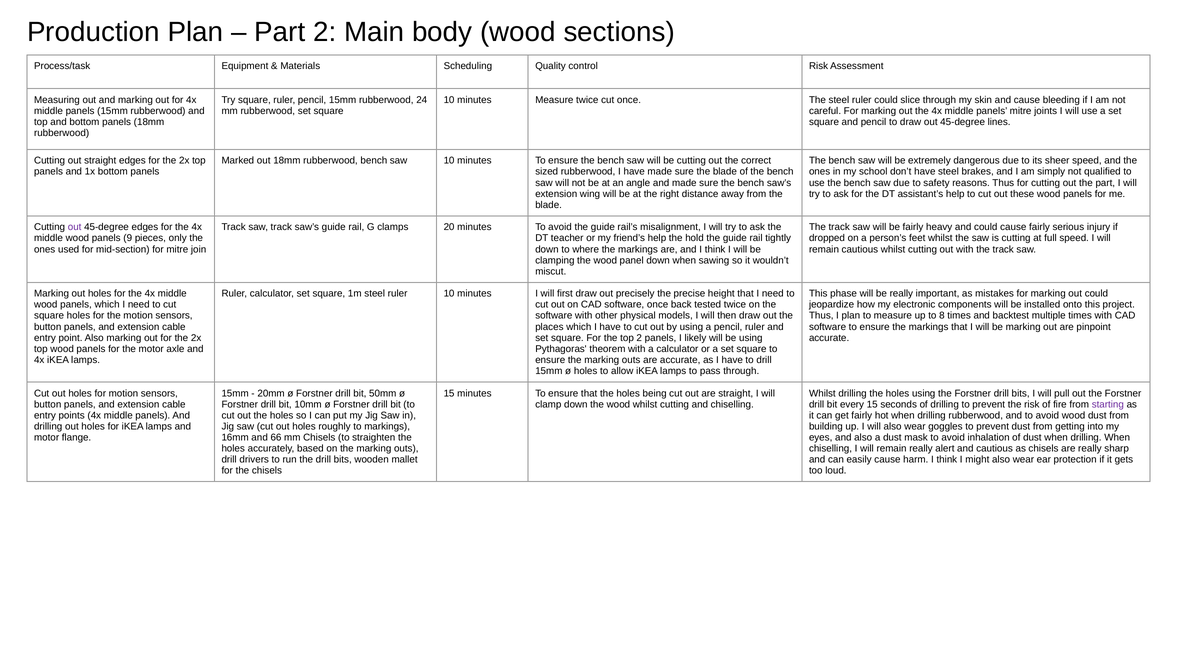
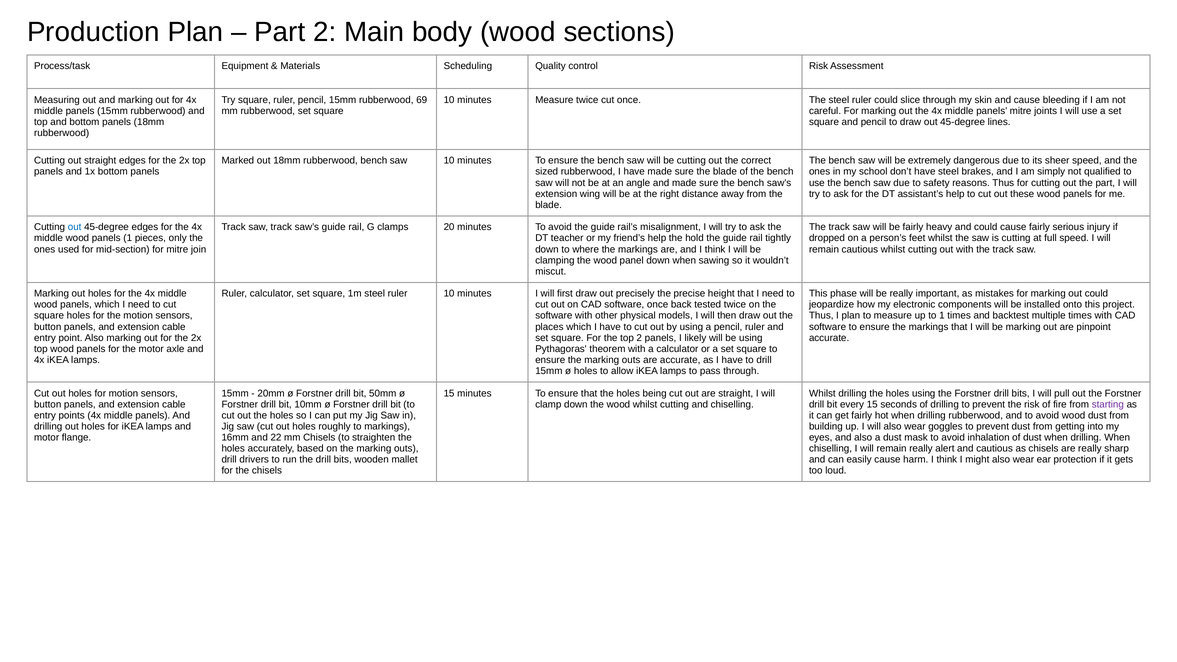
24: 24 -> 69
out at (75, 227) colour: purple -> blue
panels 9: 9 -> 1
to 8: 8 -> 1
66: 66 -> 22
